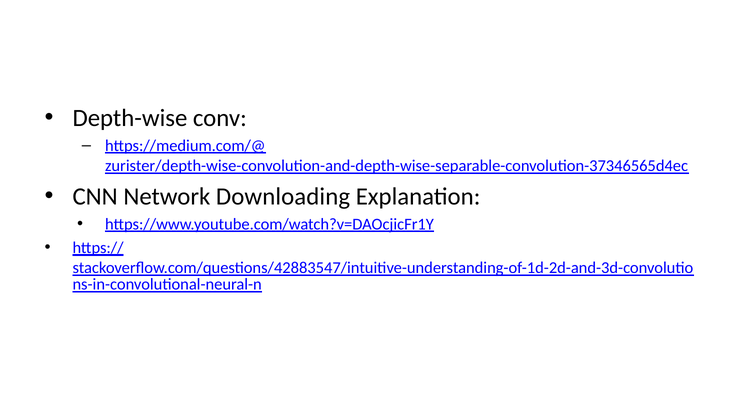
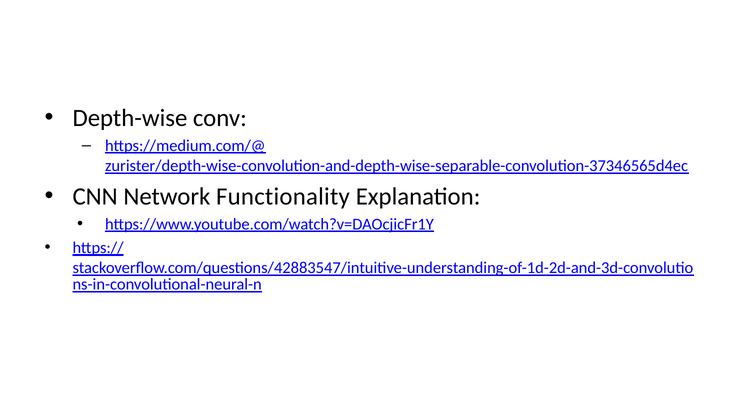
Downloading: Downloading -> Functionality
